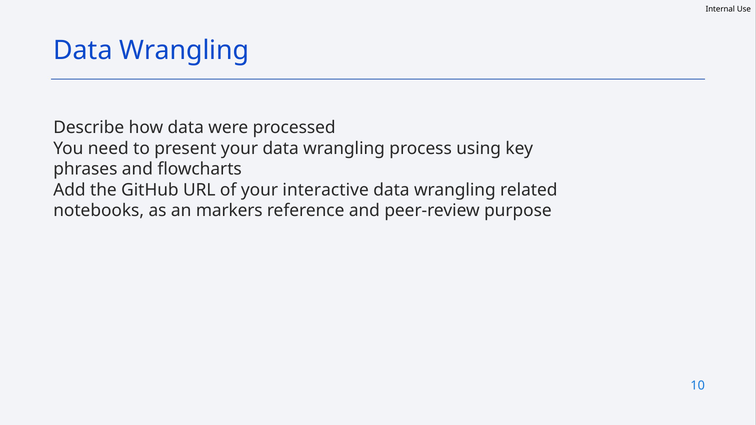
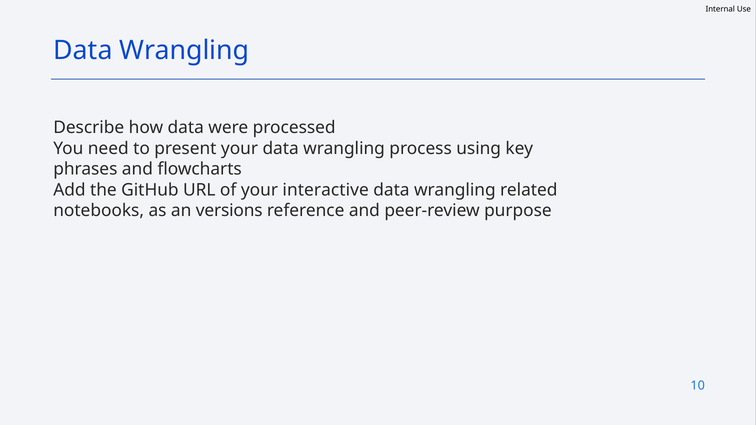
markers: markers -> versions
